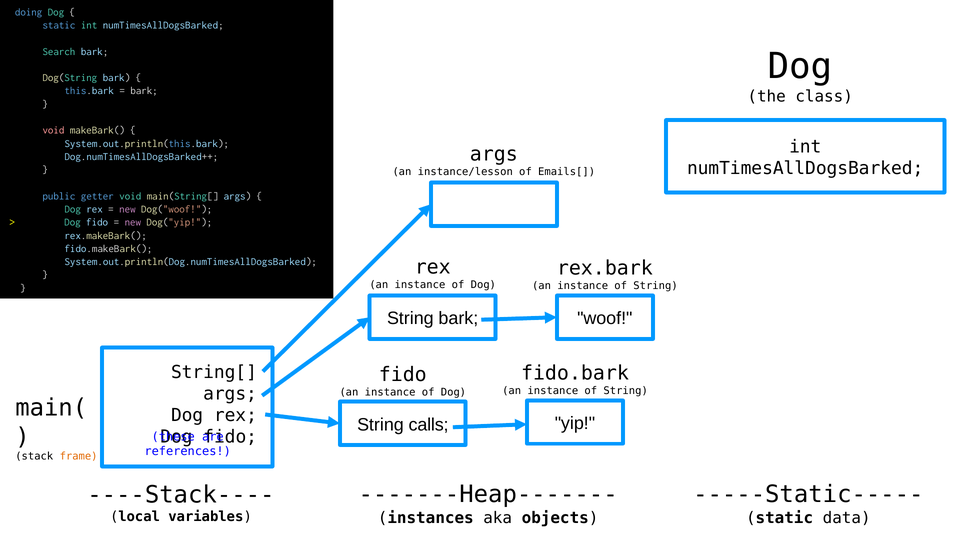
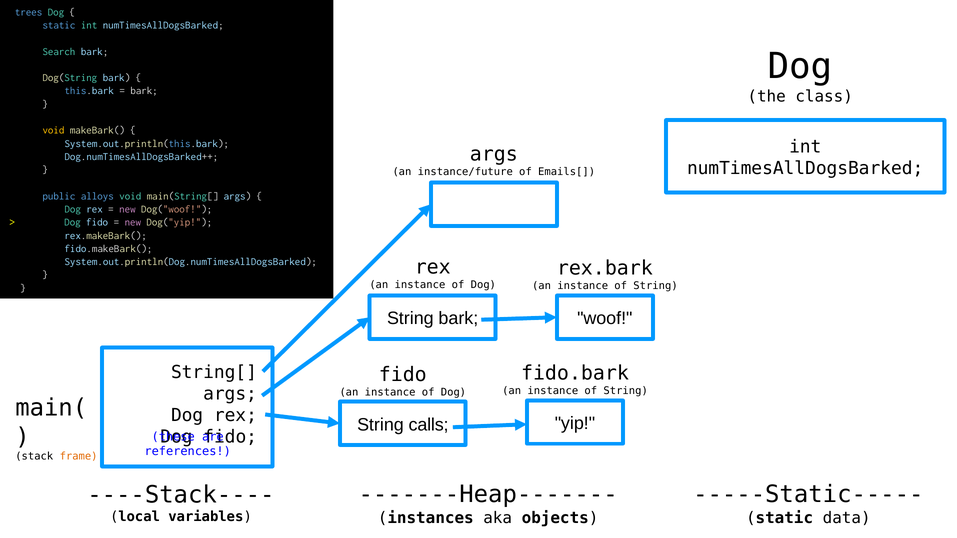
doing: doing -> trees
void at (53, 130) colour: pink -> yellow
instance/lesson: instance/lesson -> instance/future
getter: getter -> alloys
